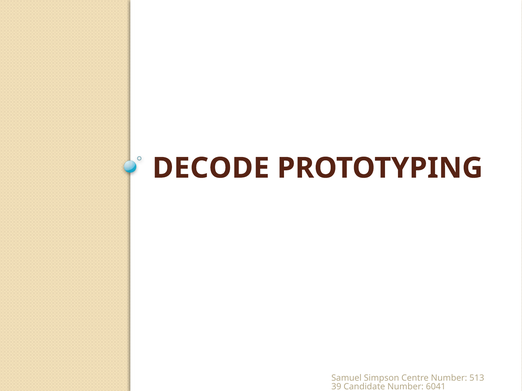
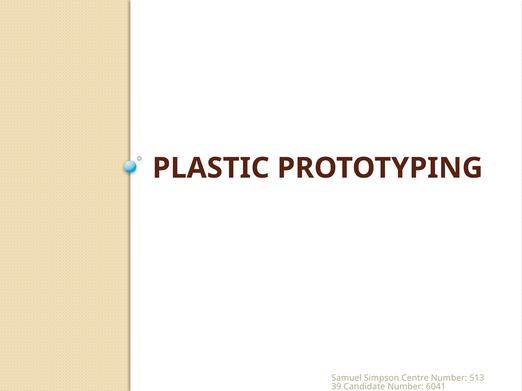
DECODE: DECODE -> PLASTIC
